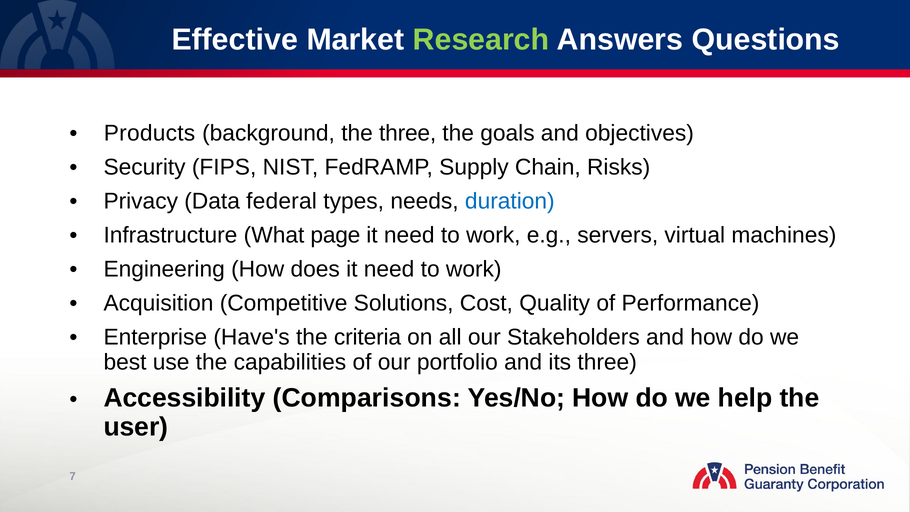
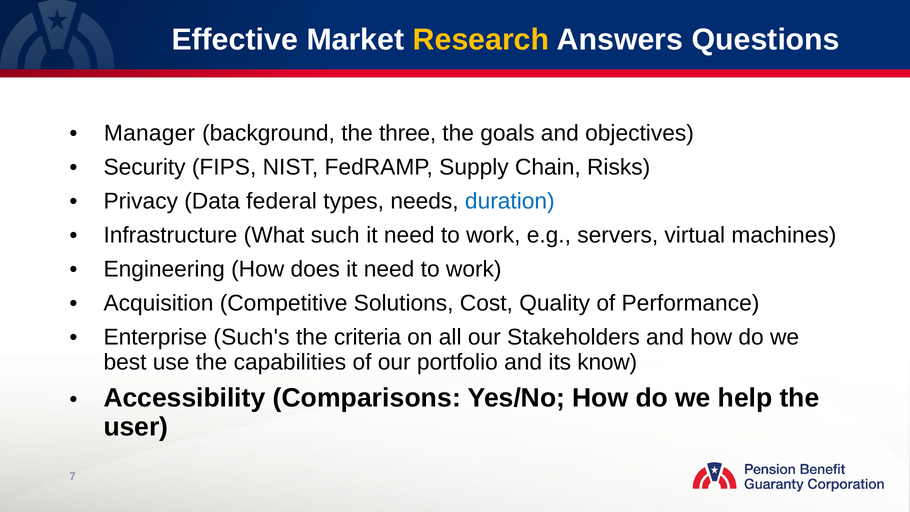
Research colour: light green -> yellow
Products: Products -> Manager
page: page -> such
Have's: Have's -> Such's
its three: three -> know
